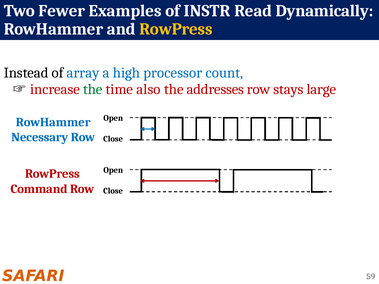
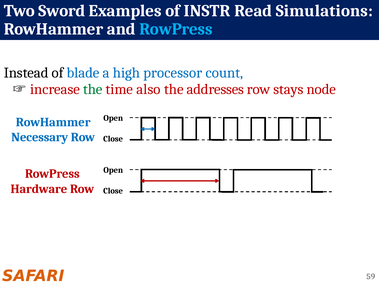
Fewer: Fewer -> Sword
Dynamically: Dynamically -> Simulations
RowPress at (176, 29) colour: yellow -> light blue
array: array -> blade
large: large -> node
Command: Command -> Hardware
